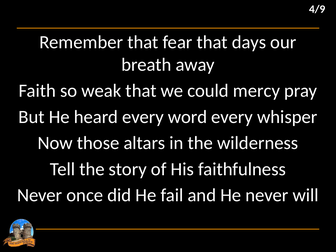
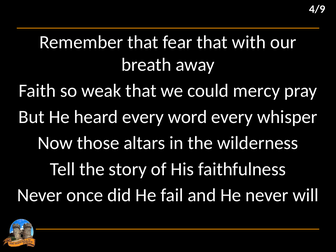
days: days -> with
